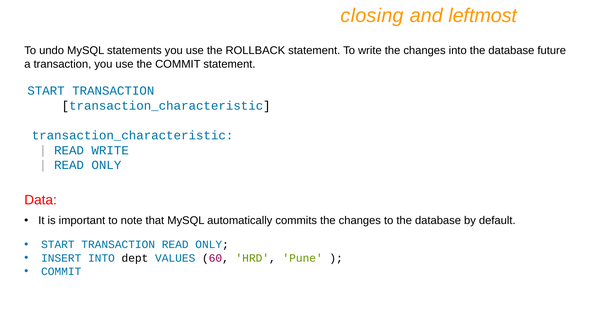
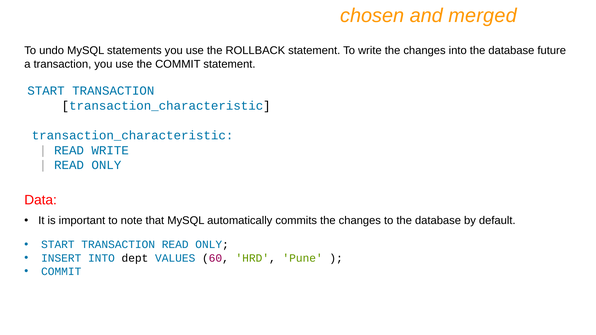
closing: closing -> chosen
leftmost: leftmost -> merged
